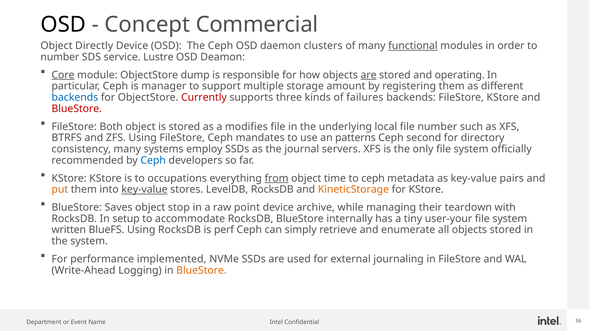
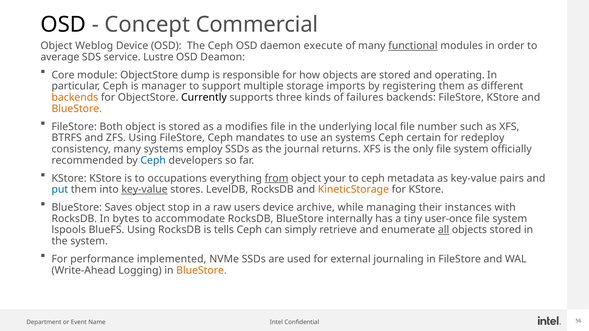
Directly: Directly -> Weblog
clusters: clusters -> execute
number at (60, 57): number -> average
Core underline: present -> none
are at (369, 75) underline: present -> none
amount: amount -> imports
backends at (75, 98) colour: blue -> orange
Currently colour: red -> black
BlueStore at (77, 109) colour: red -> orange
an patterns: patterns -> systems
second: second -> certain
directory: directory -> redeploy
servers: servers -> returns
time: time -> your
put colour: orange -> blue
point: point -> users
teardown: teardown -> instances
setup: setup -> bytes
user-your: user-your -> user-once
written: written -> lspools
perf: perf -> tells
all underline: none -> present
